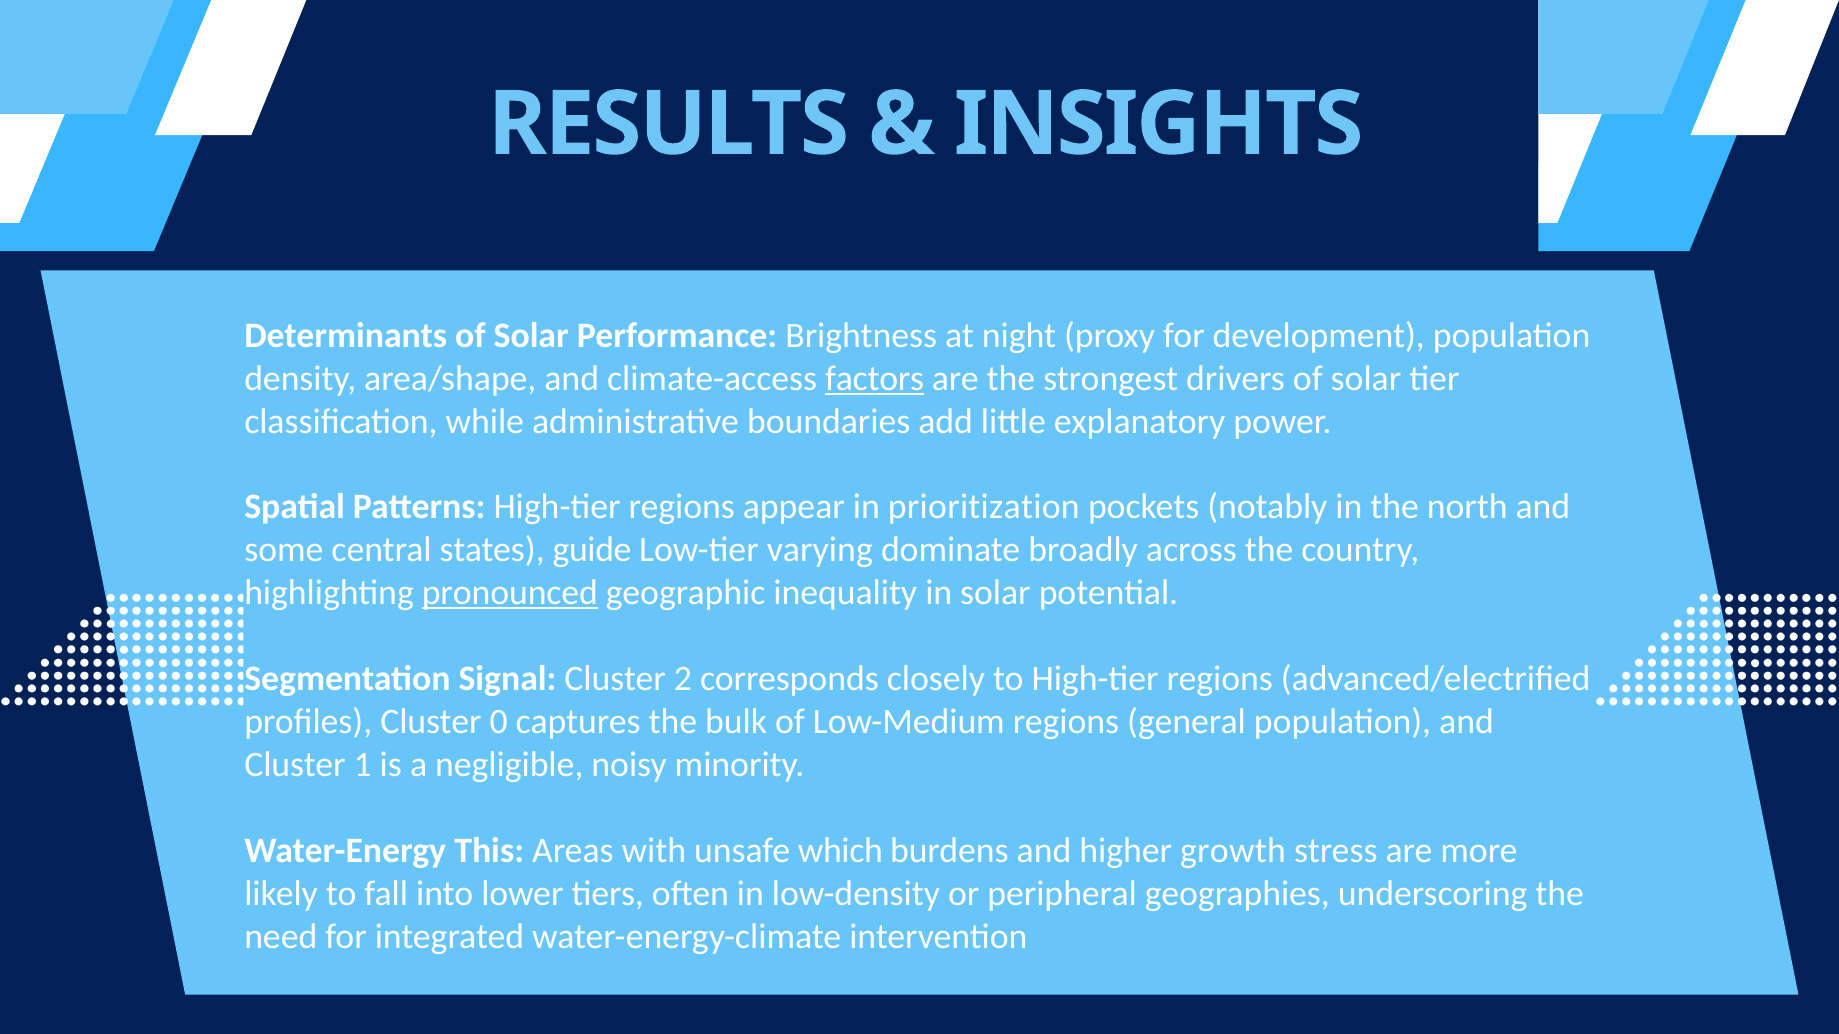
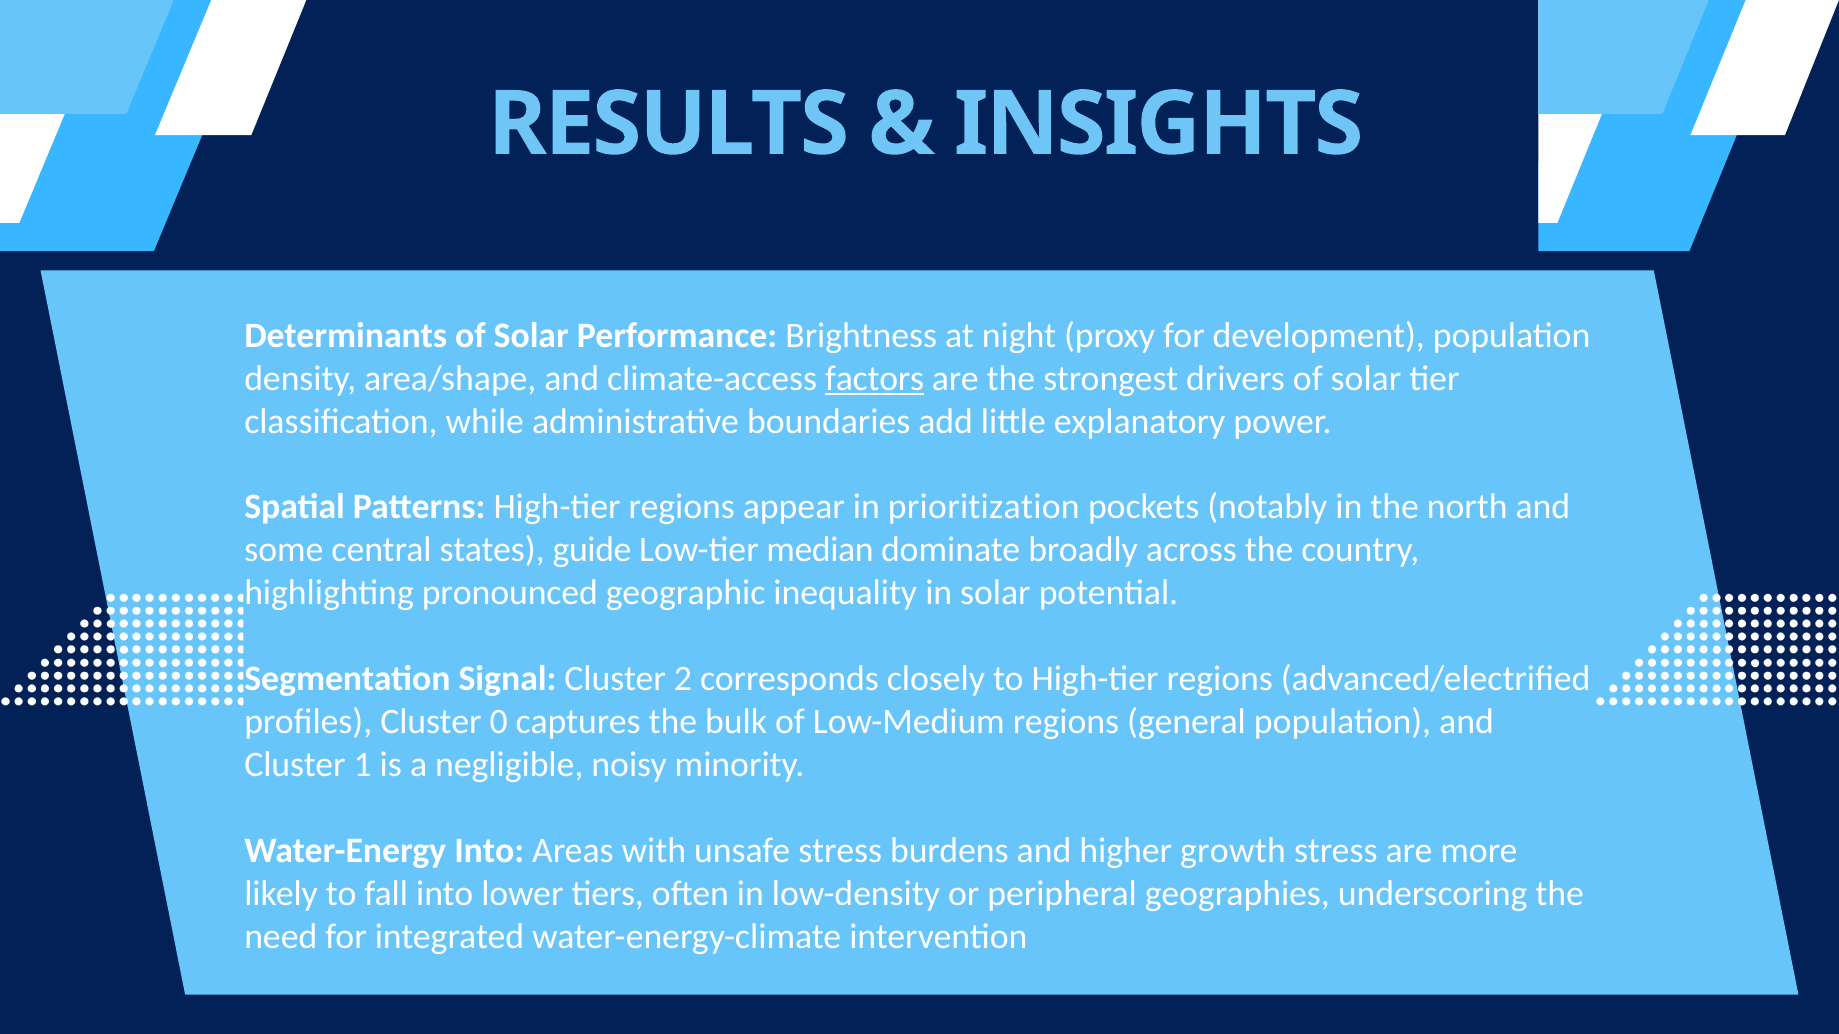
varying: varying -> median
pronounced underline: present -> none
Water-Energy This: This -> Into
unsafe which: which -> stress
